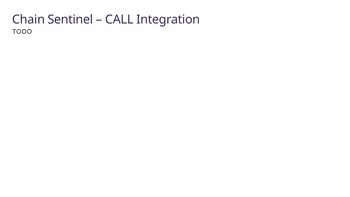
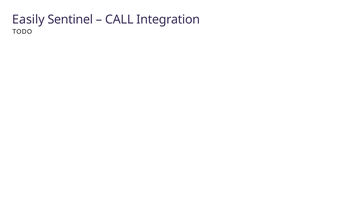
Chain: Chain -> Easily
